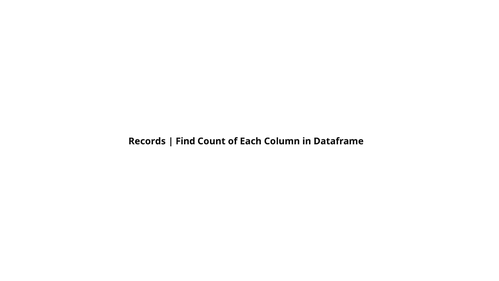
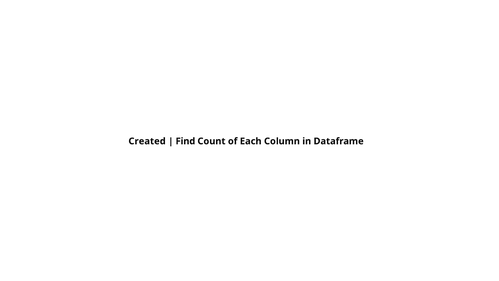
Records: Records -> Created
